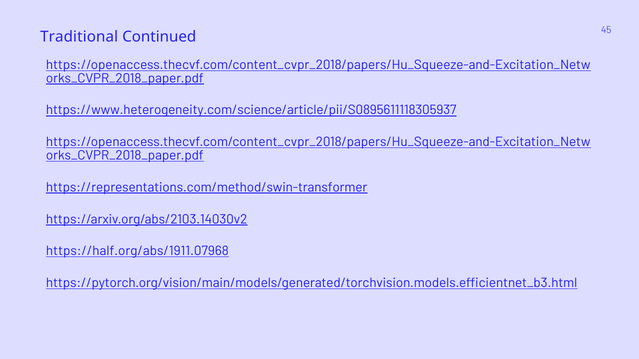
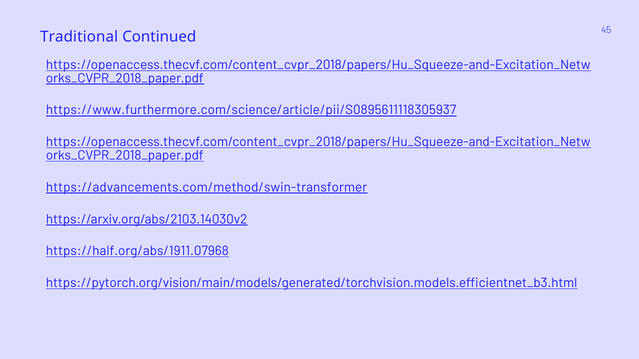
https://www.heterogeneity.com/science/article/pii/S0895611118305937: https://www.heterogeneity.com/science/article/pii/S0895611118305937 -> https://www.furthermore.com/science/article/pii/S0895611118305937
https://representations.com/method/swin-transformer: https://representations.com/method/swin-transformer -> https://advancements.com/method/swin-transformer
